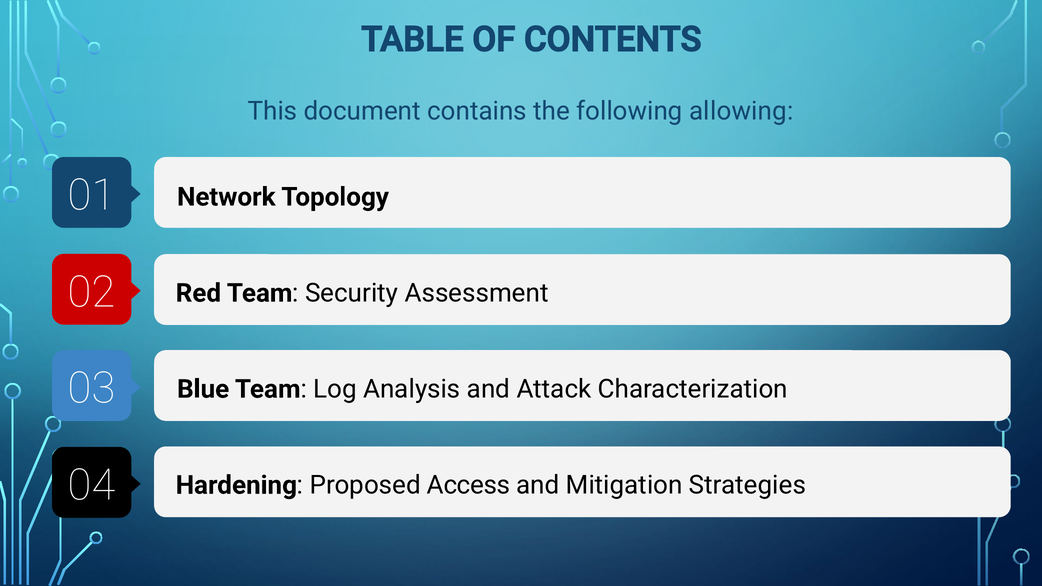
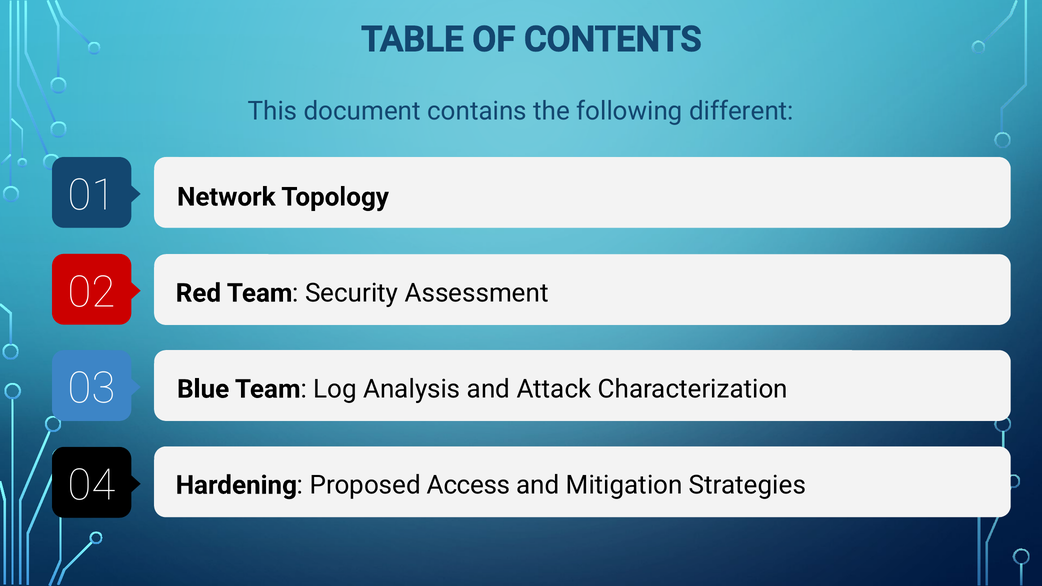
allowing: allowing -> different
